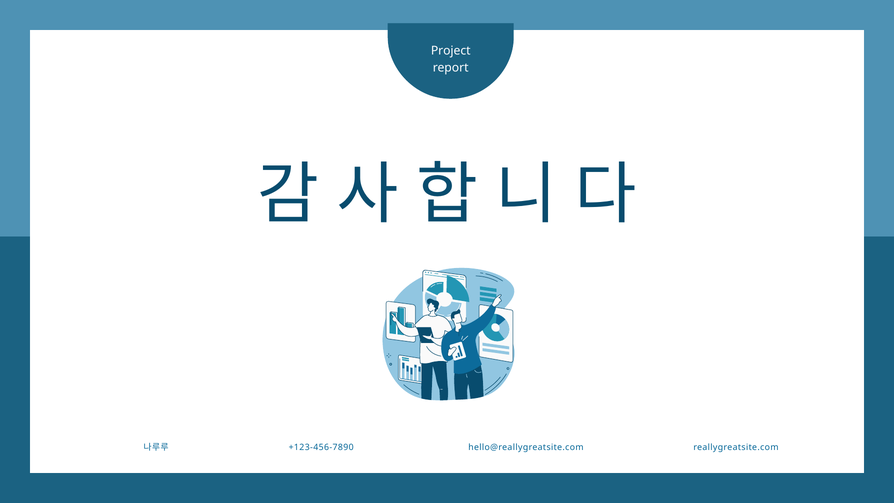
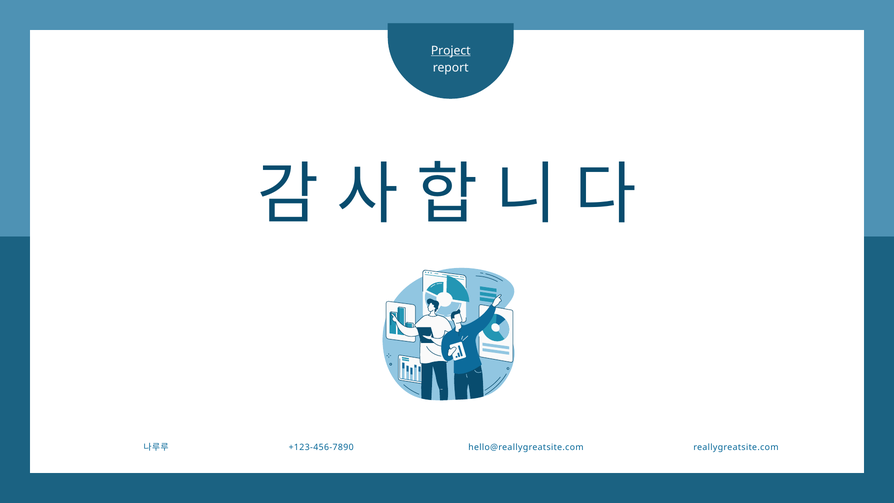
Project underline: none -> present
